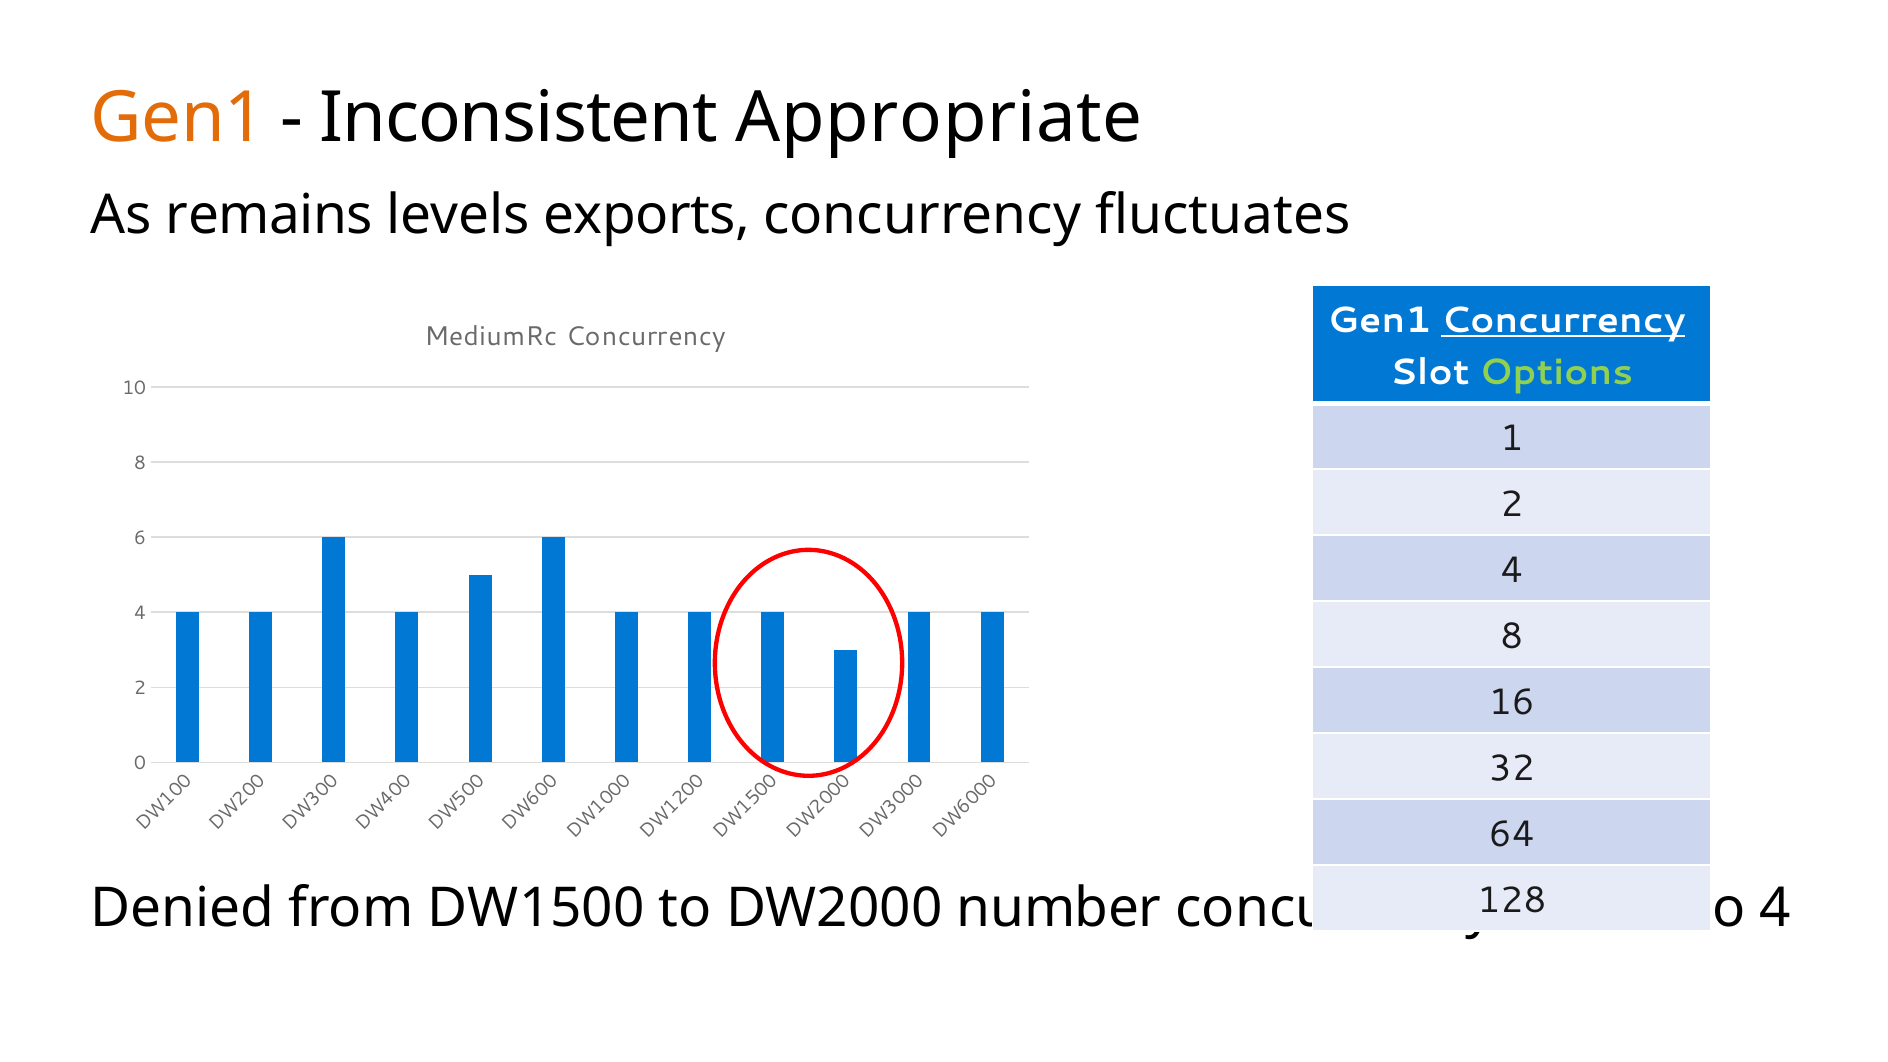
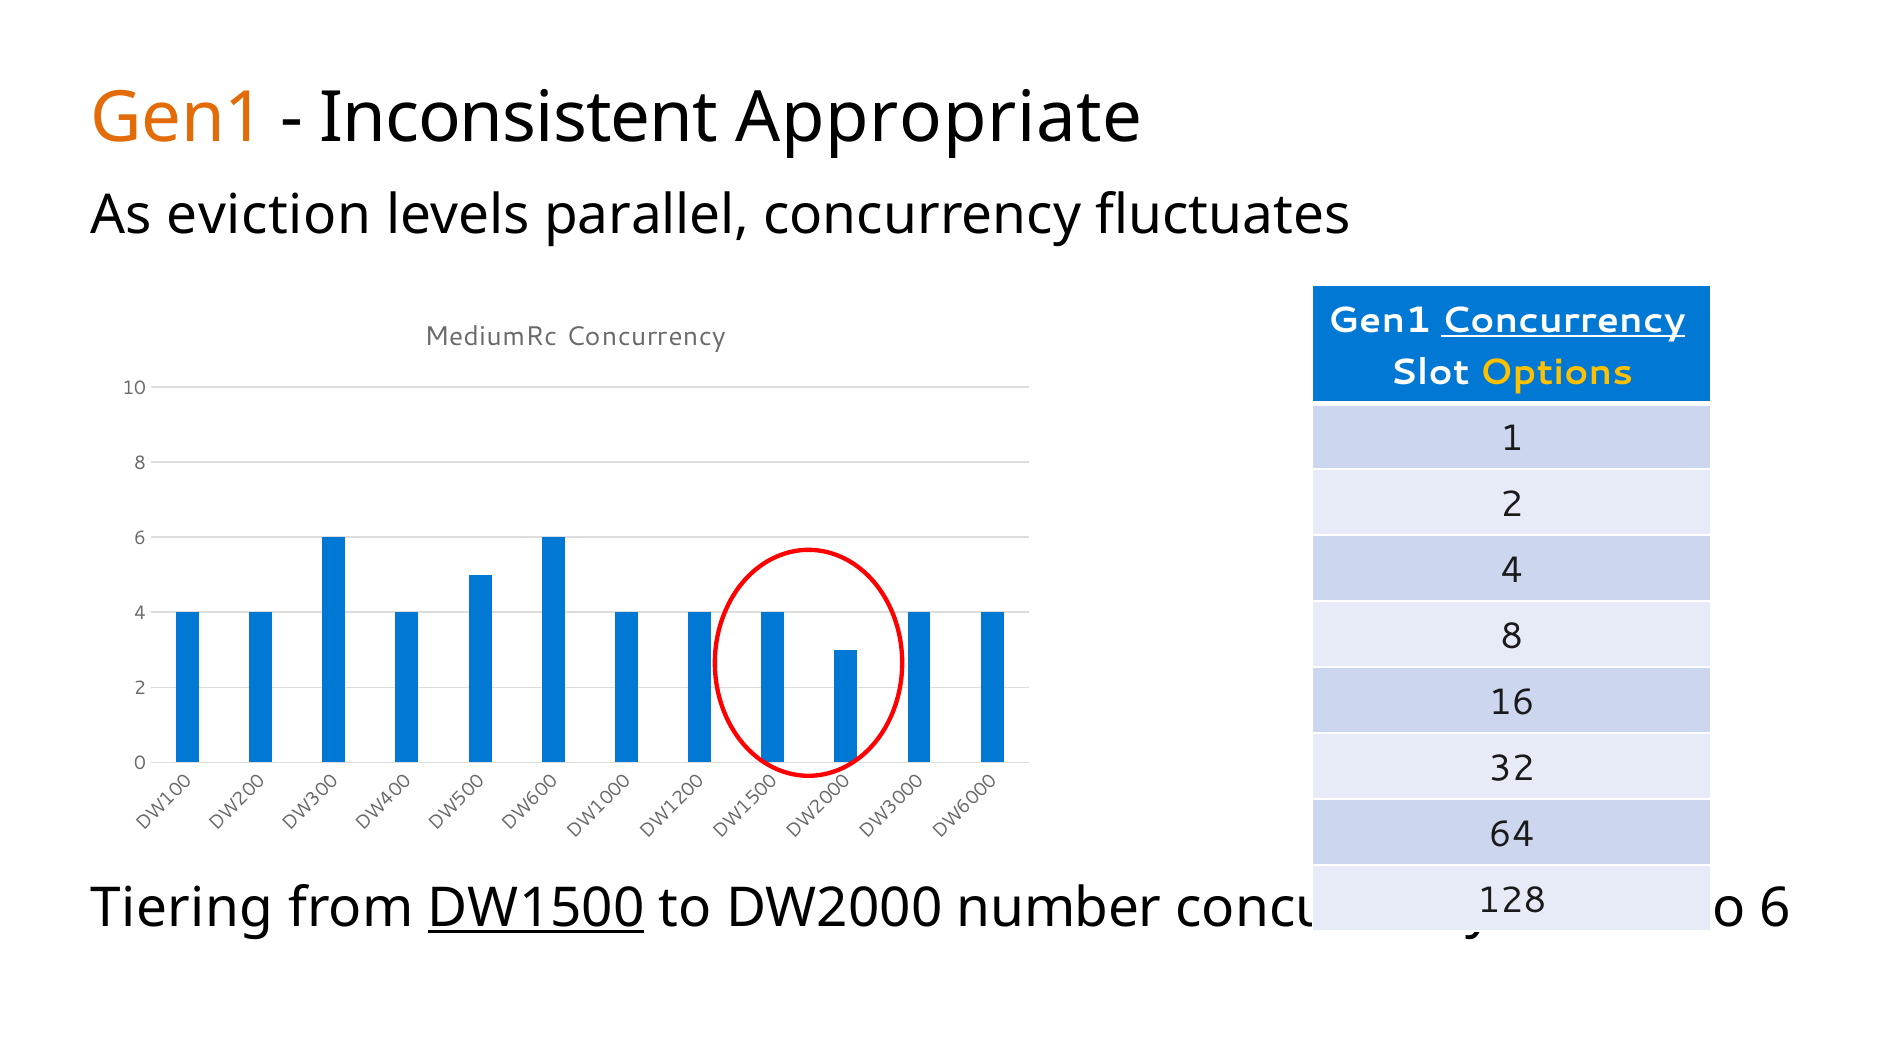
remains: remains -> eviction
exports: exports -> parallel
Options colour: light green -> yellow
Denied: Denied -> Tiering
DW1500 underline: none -> present
4 at (1776, 908): 4 -> 6
